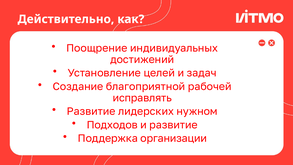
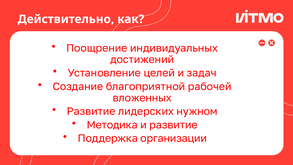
исправлять: исправлять -> вложенных
Подходов: Подходов -> Методика
